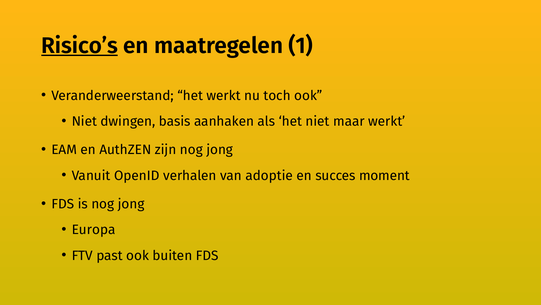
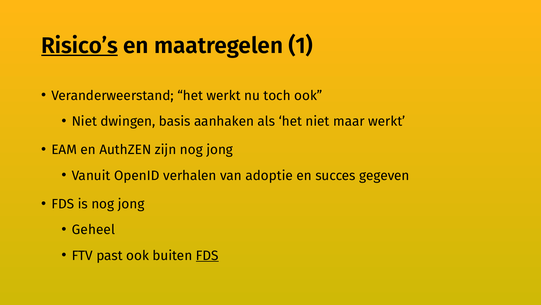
moment: moment -> gegeven
Europa: Europa -> Geheel
FDS at (207, 255) underline: none -> present
